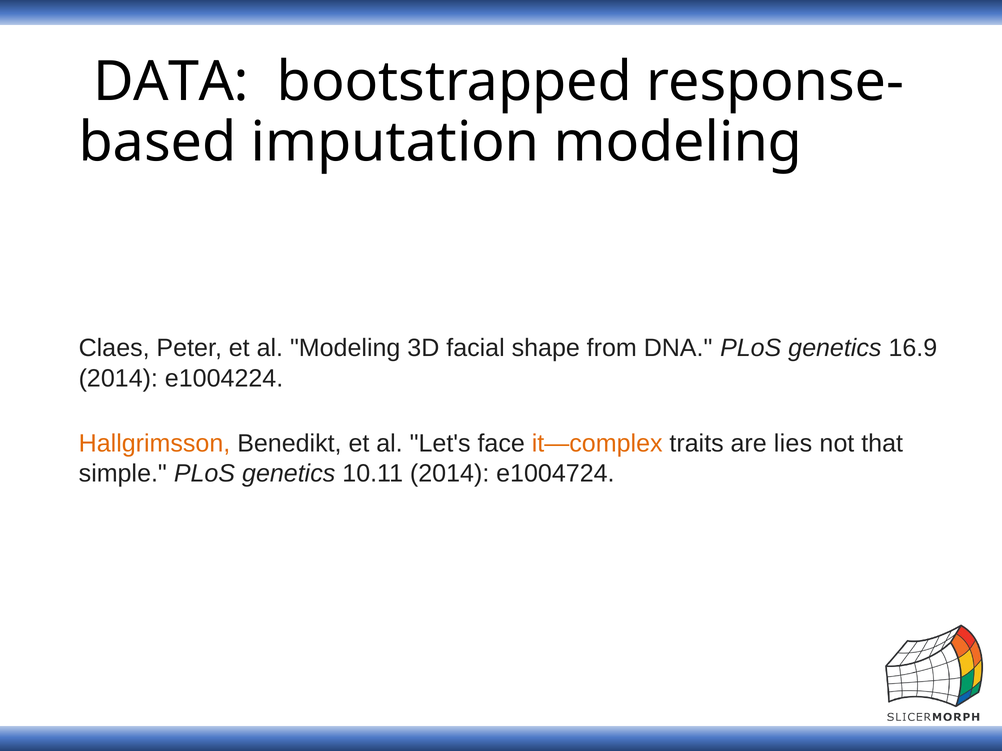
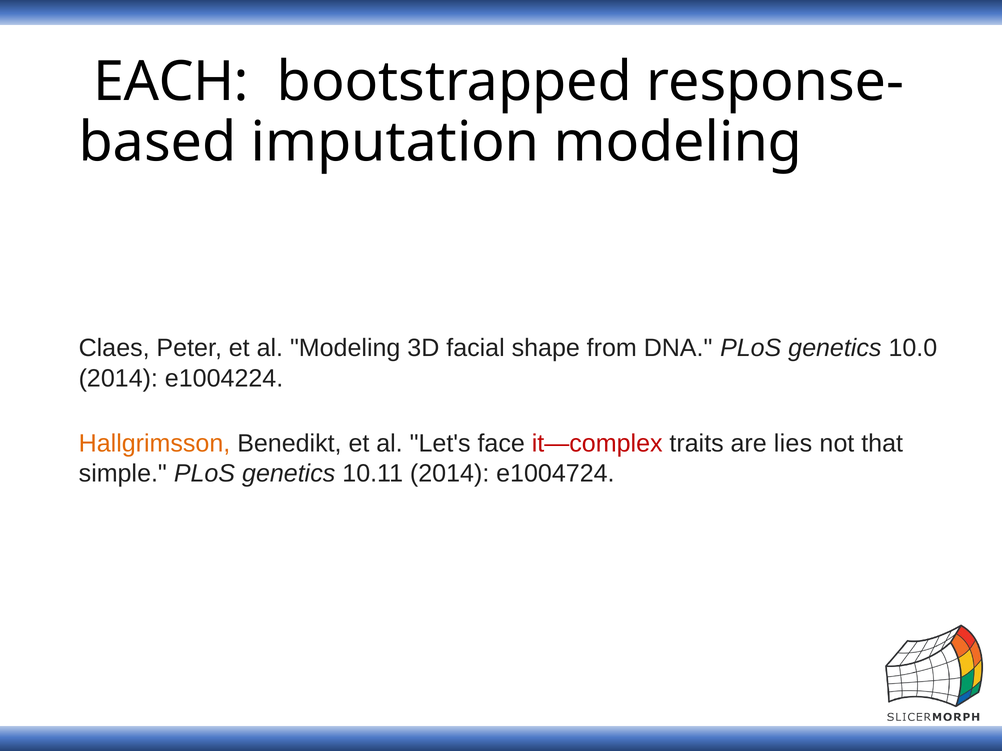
DATA: DATA -> EACH
16.9: 16.9 -> 10.0
it—complex colour: orange -> red
